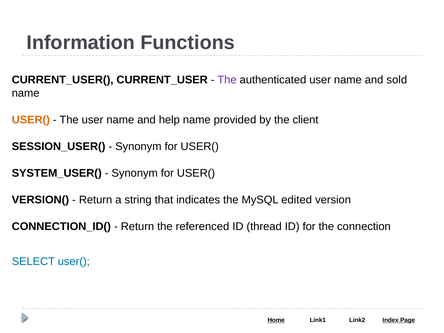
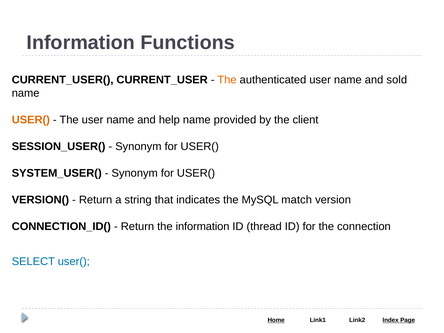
The at (227, 80) colour: purple -> orange
edited: edited -> match
the referenced: referenced -> information
